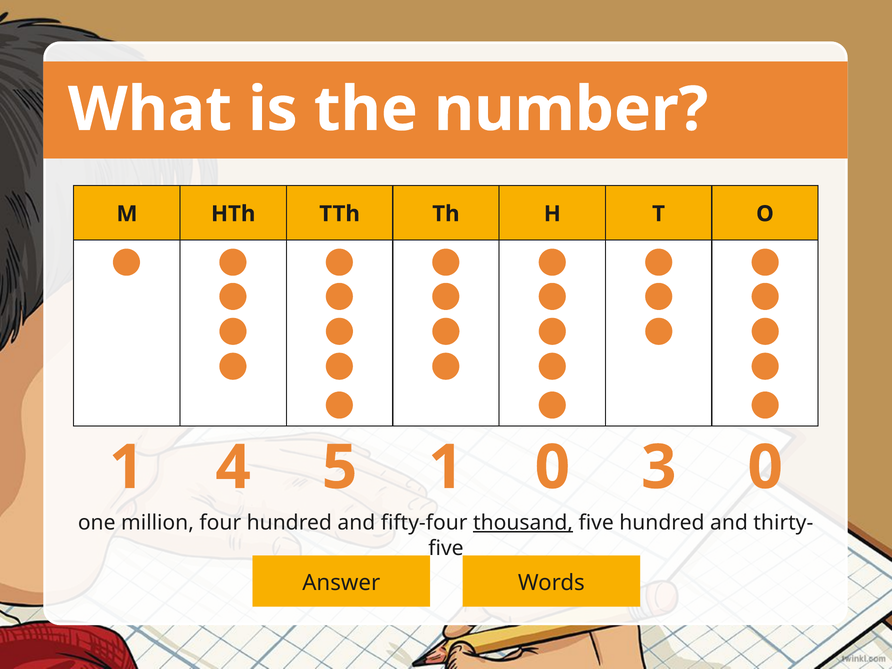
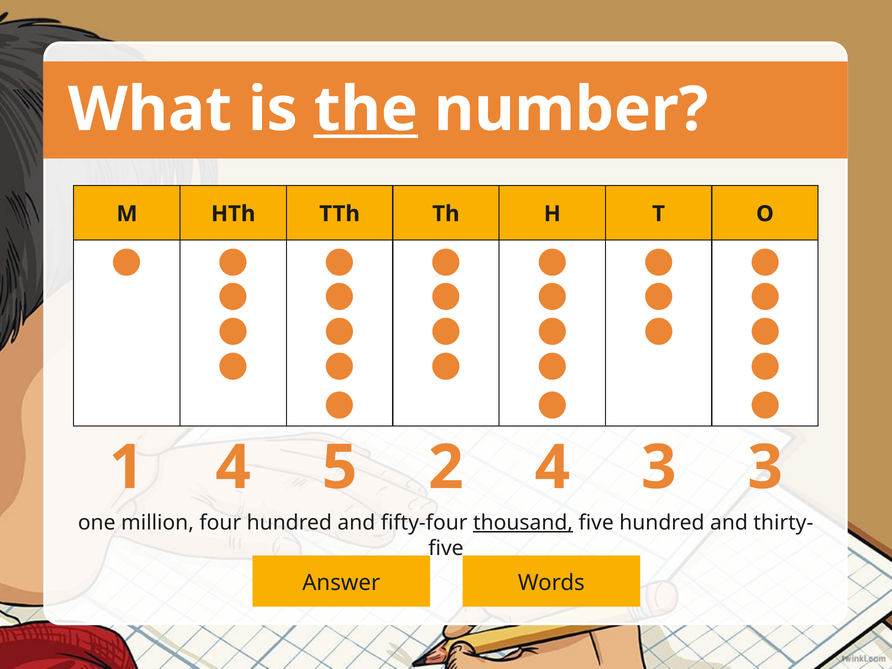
the underline: none -> present
5 1: 1 -> 2
4 0: 0 -> 4
3 0: 0 -> 3
